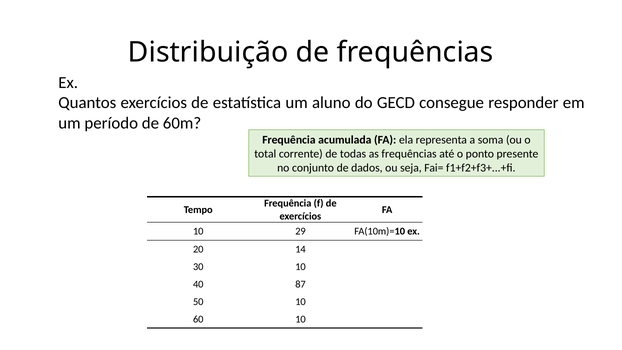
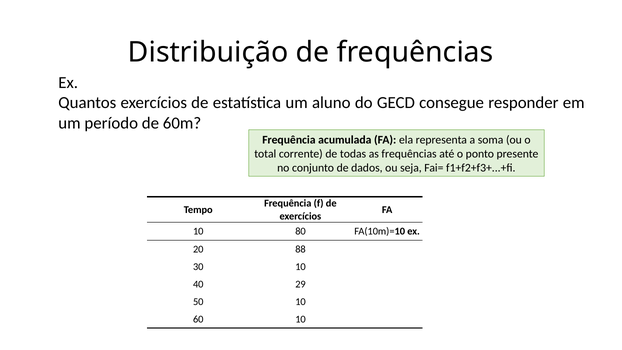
29: 29 -> 80
14: 14 -> 88
87: 87 -> 29
